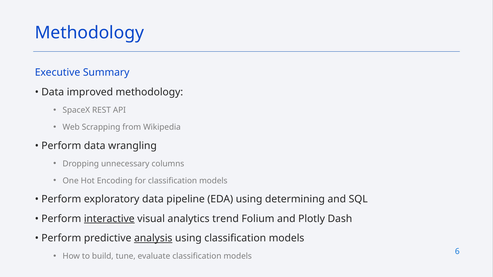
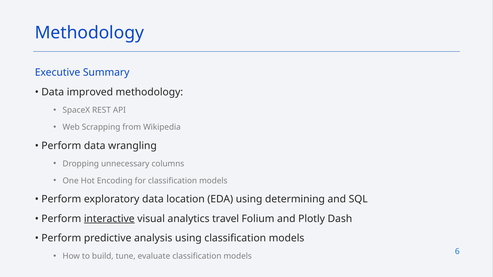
pipeline: pipeline -> location
trend: trend -> travel
analysis underline: present -> none
